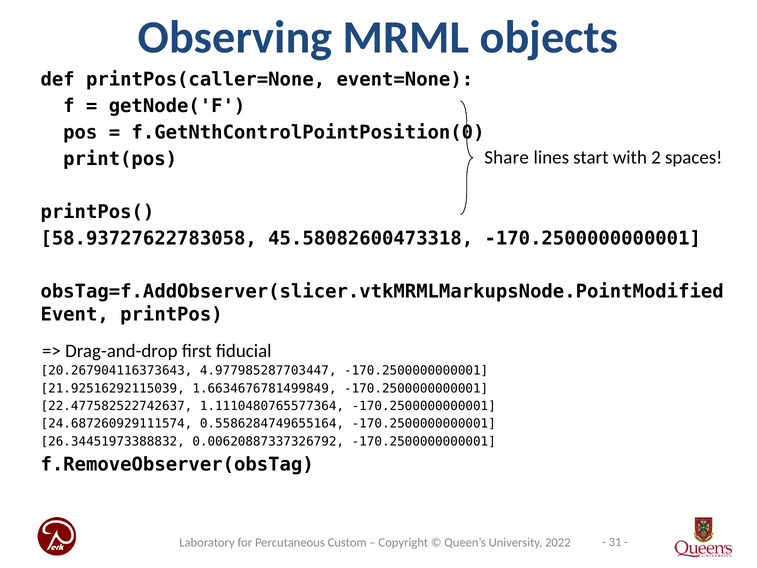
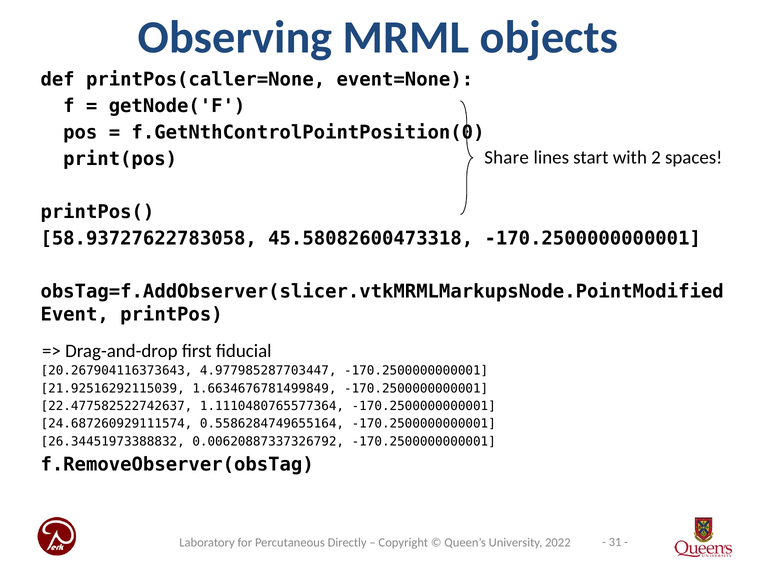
Custom: Custom -> Directly
